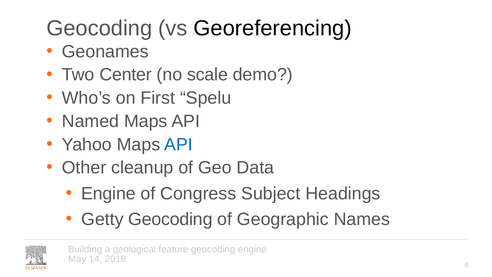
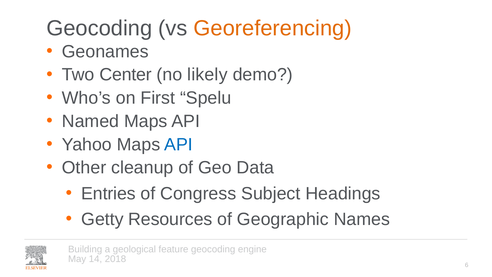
Georeferencing colour: black -> orange
scale: scale -> likely
Engine at (108, 193): Engine -> Entries
Getty Geocoding: Geocoding -> Resources
